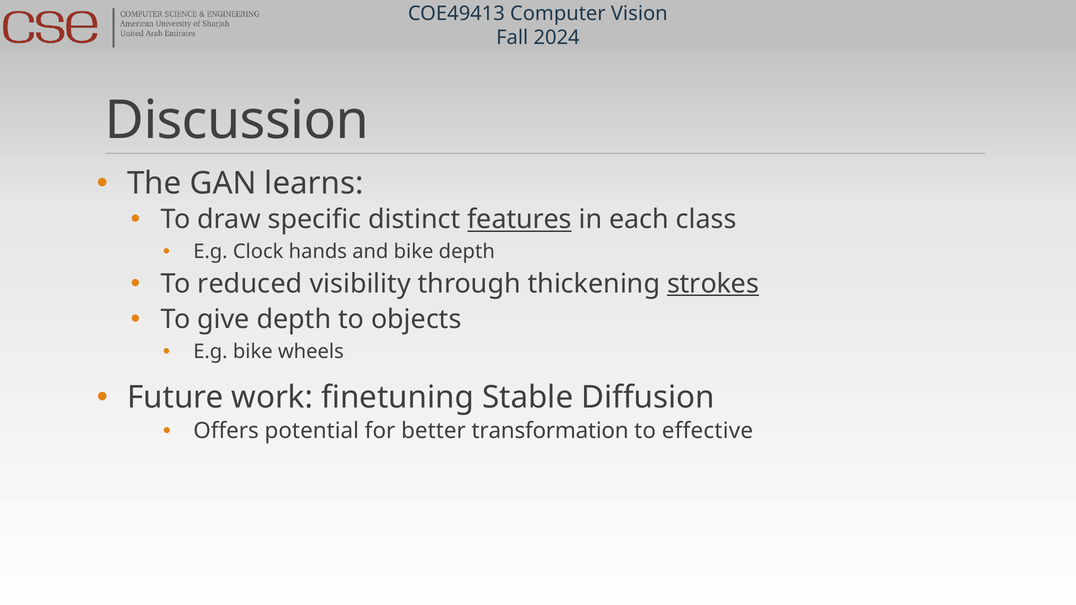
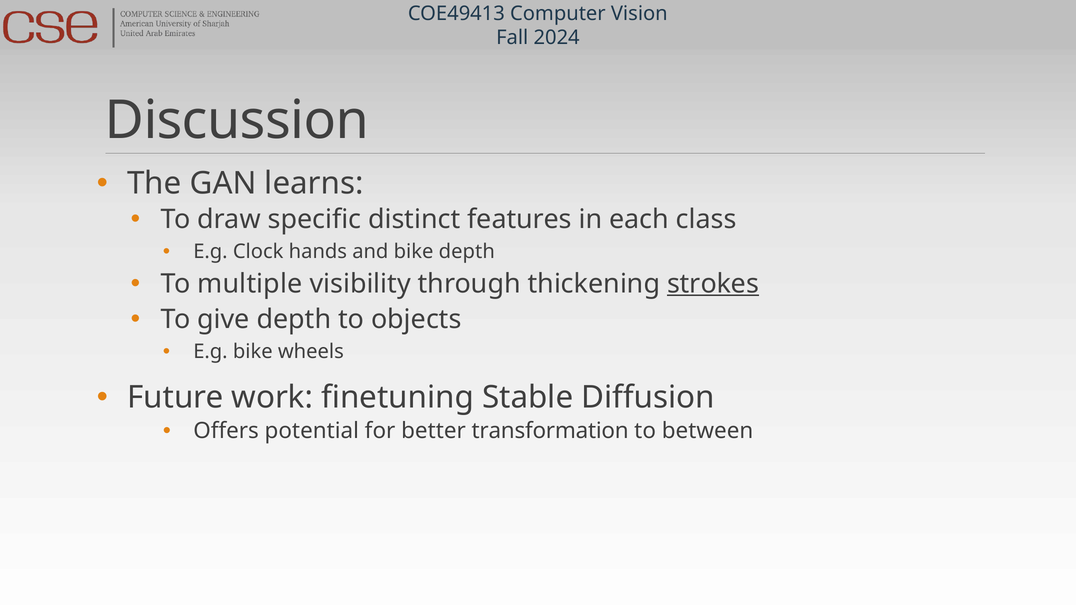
features underline: present -> none
reduced: reduced -> multiple
effective: effective -> between
